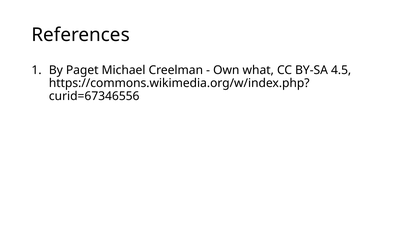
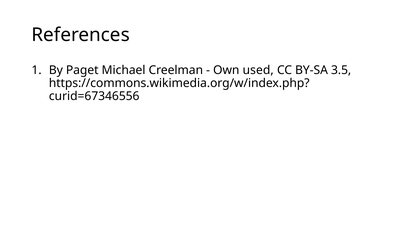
what: what -> used
4.5: 4.5 -> 3.5
